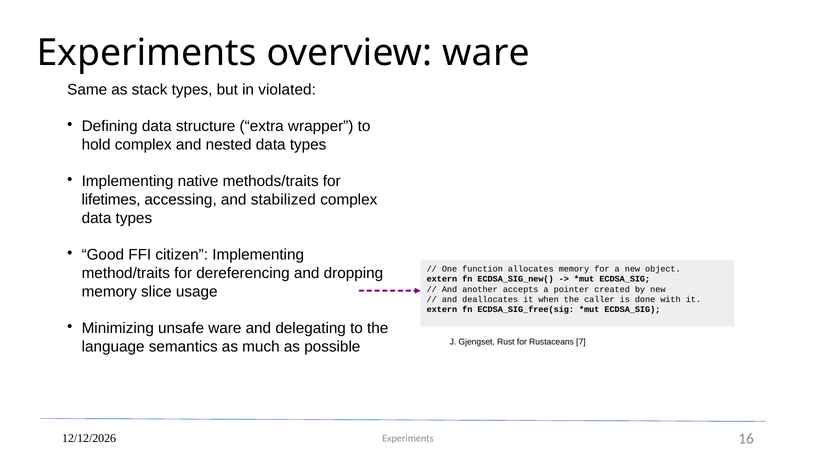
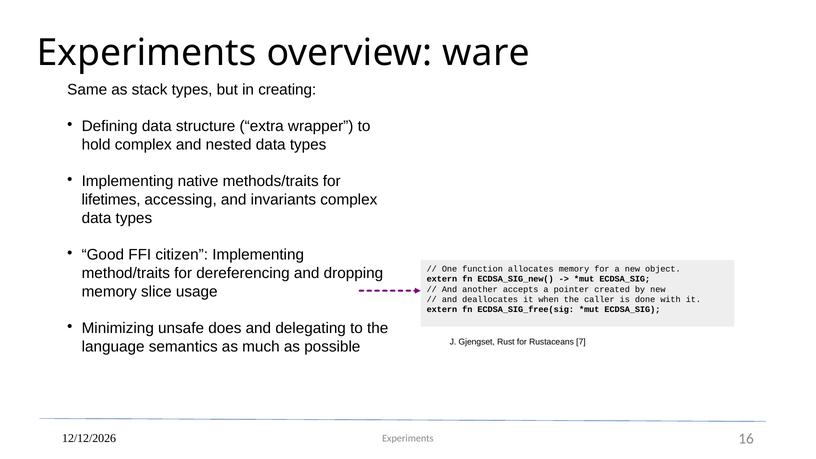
violated: violated -> creating
stabilized: stabilized -> invariants
unsafe ware: ware -> does
